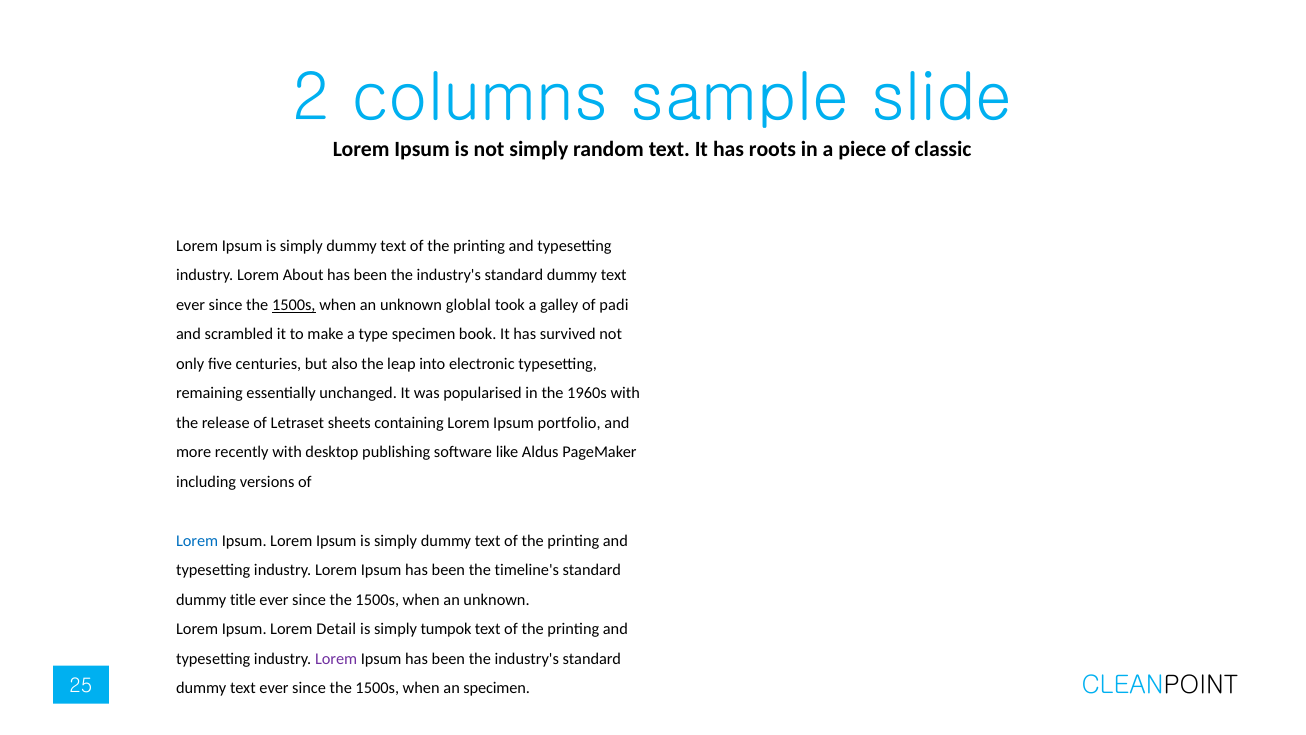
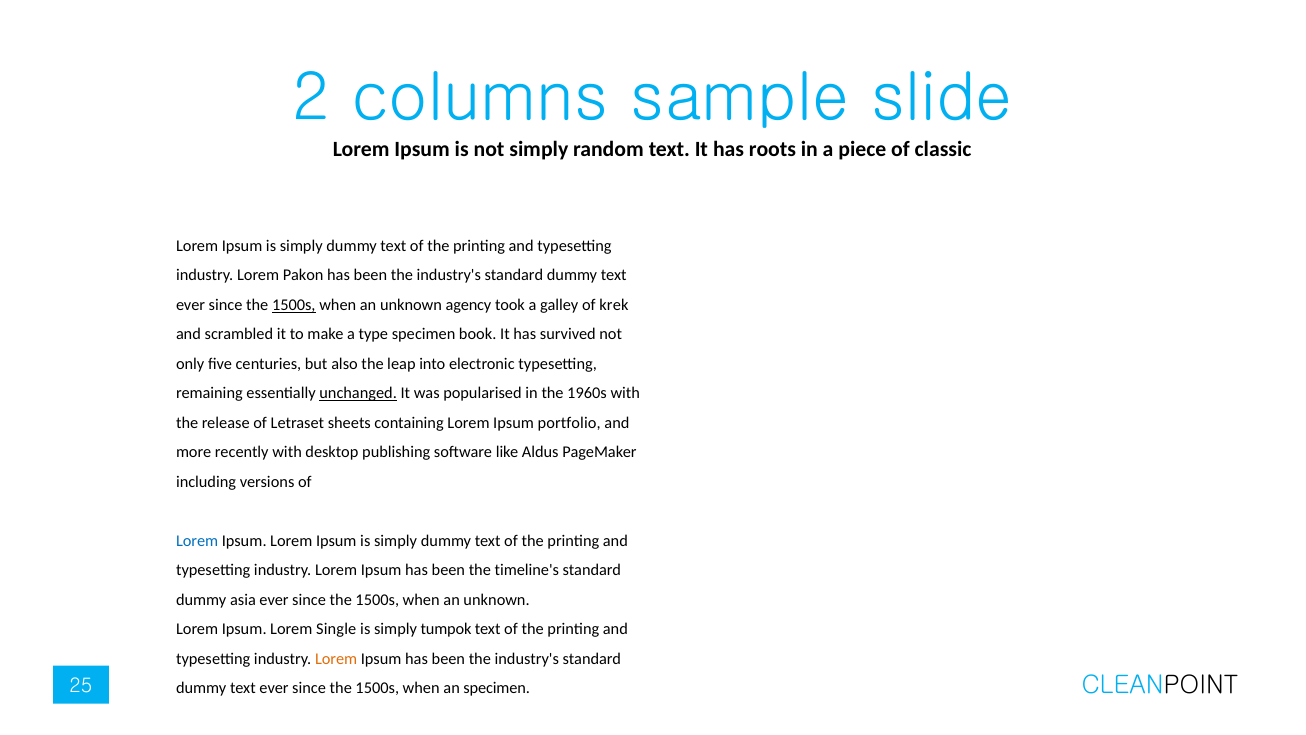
About: About -> Pakon
globlal: globlal -> agency
padi: padi -> krek
unchanged at (358, 393) underline: none -> present
title: title -> asia
Detail: Detail -> Single
Lorem at (336, 658) colour: purple -> orange
